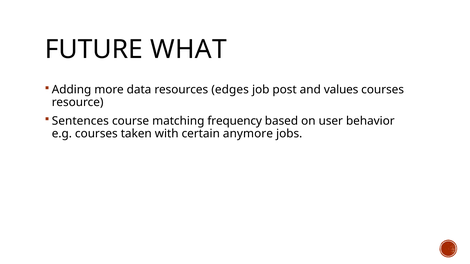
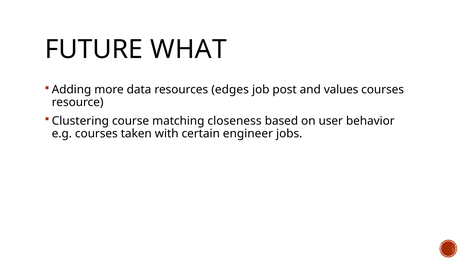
Sentences: Sentences -> Clustering
frequency: frequency -> closeness
anymore: anymore -> engineer
